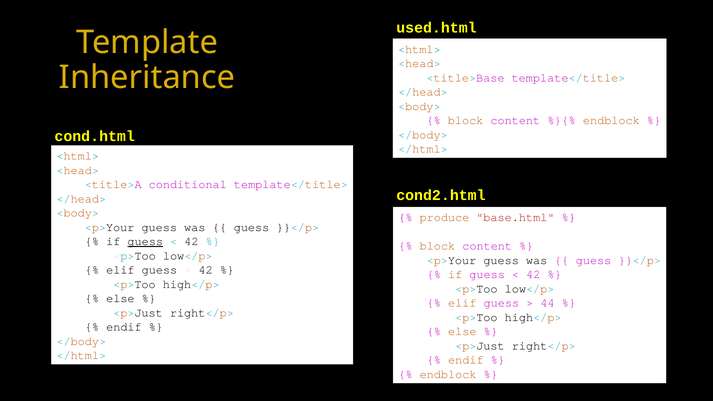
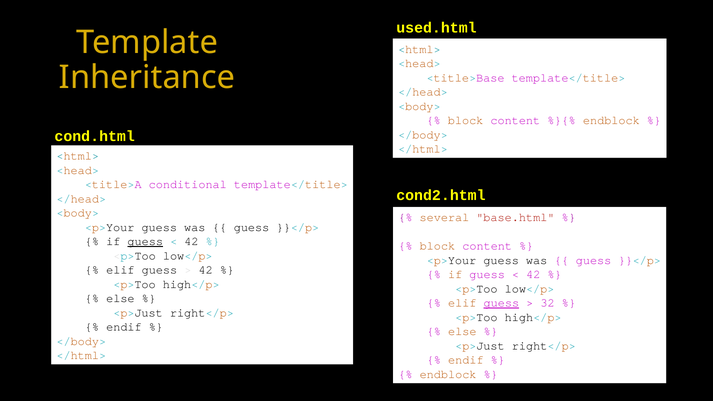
produce: produce -> several
guess at (501, 303) underline: none -> present
44: 44 -> 32
